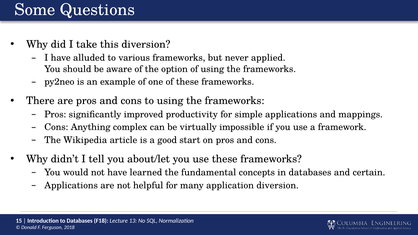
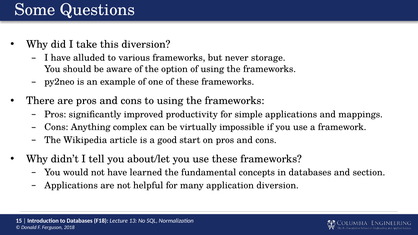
applied: applied -> storage
certain: certain -> section
